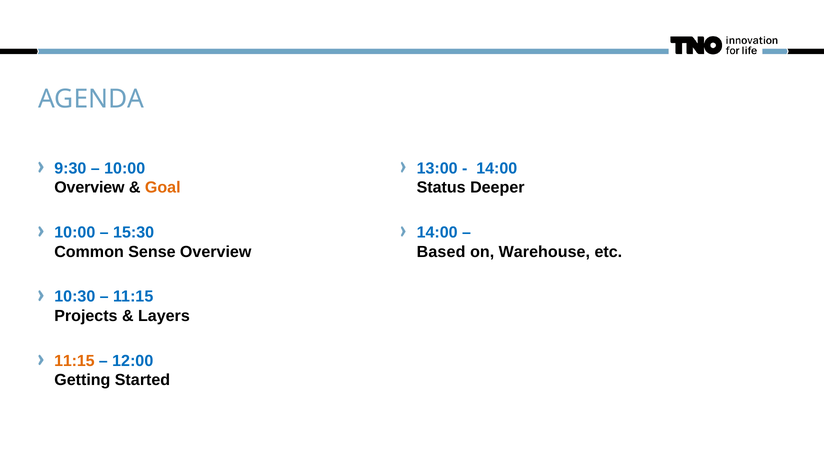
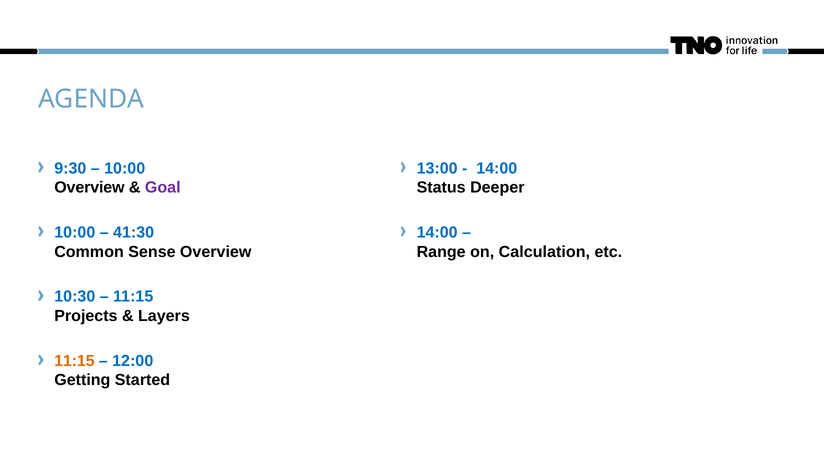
Goal colour: orange -> purple
15:30: 15:30 -> 41:30
Based: Based -> Range
Warehouse: Warehouse -> Calculation
